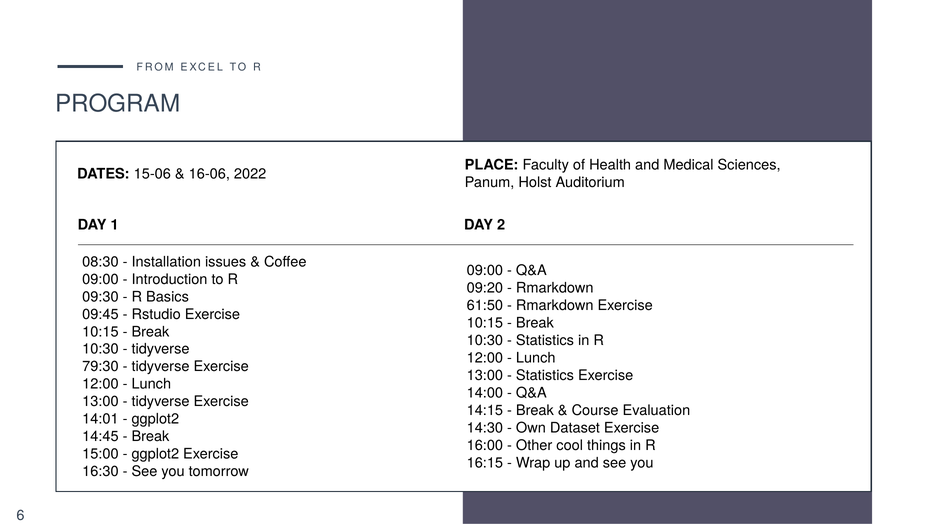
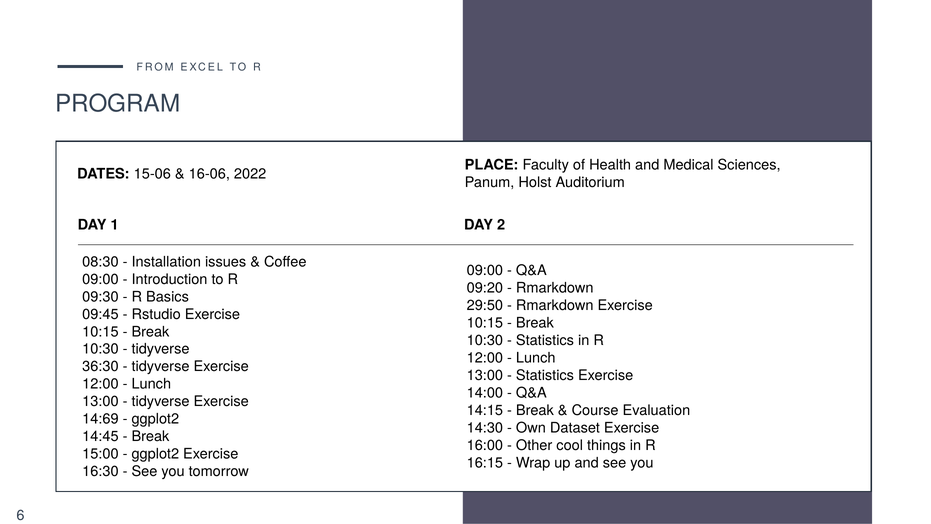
61:50: 61:50 -> 29:50
79:30: 79:30 -> 36:30
14:01: 14:01 -> 14:69
